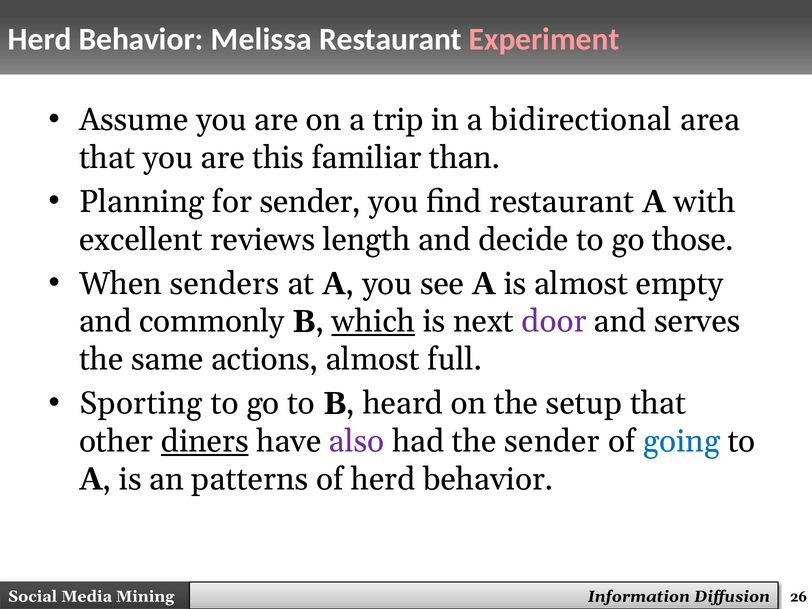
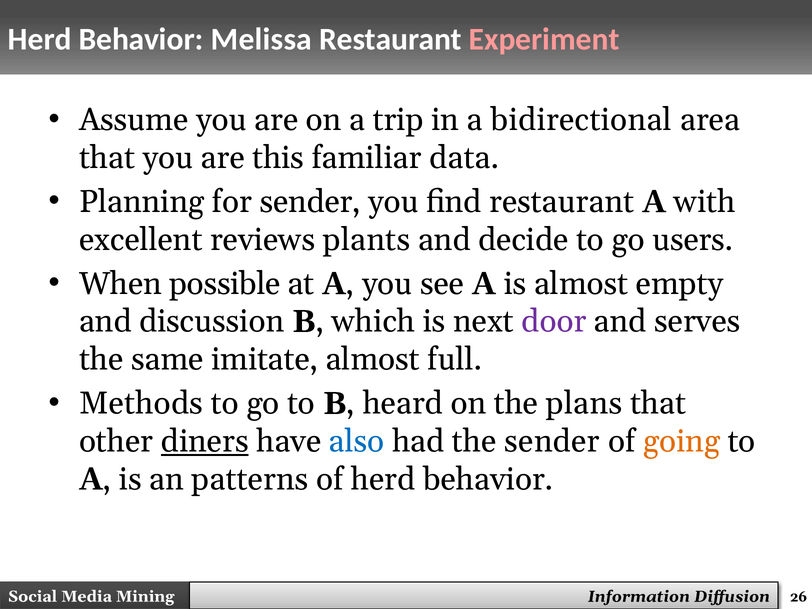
than: than -> data
length: length -> plants
those: those -> users
senders: senders -> possible
commonly: commonly -> discussion
which underline: present -> none
actions: actions -> imitate
Sporting: Sporting -> Methods
setup: setup -> plans
also colour: purple -> blue
going colour: blue -> orange
